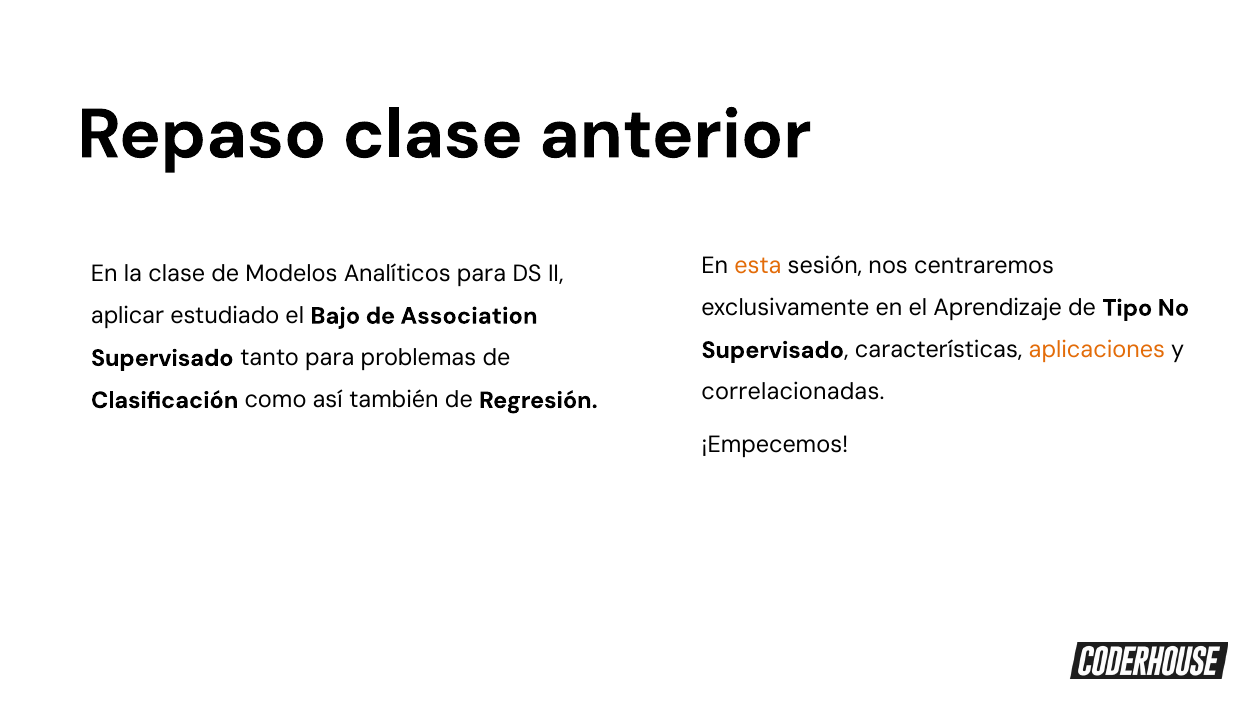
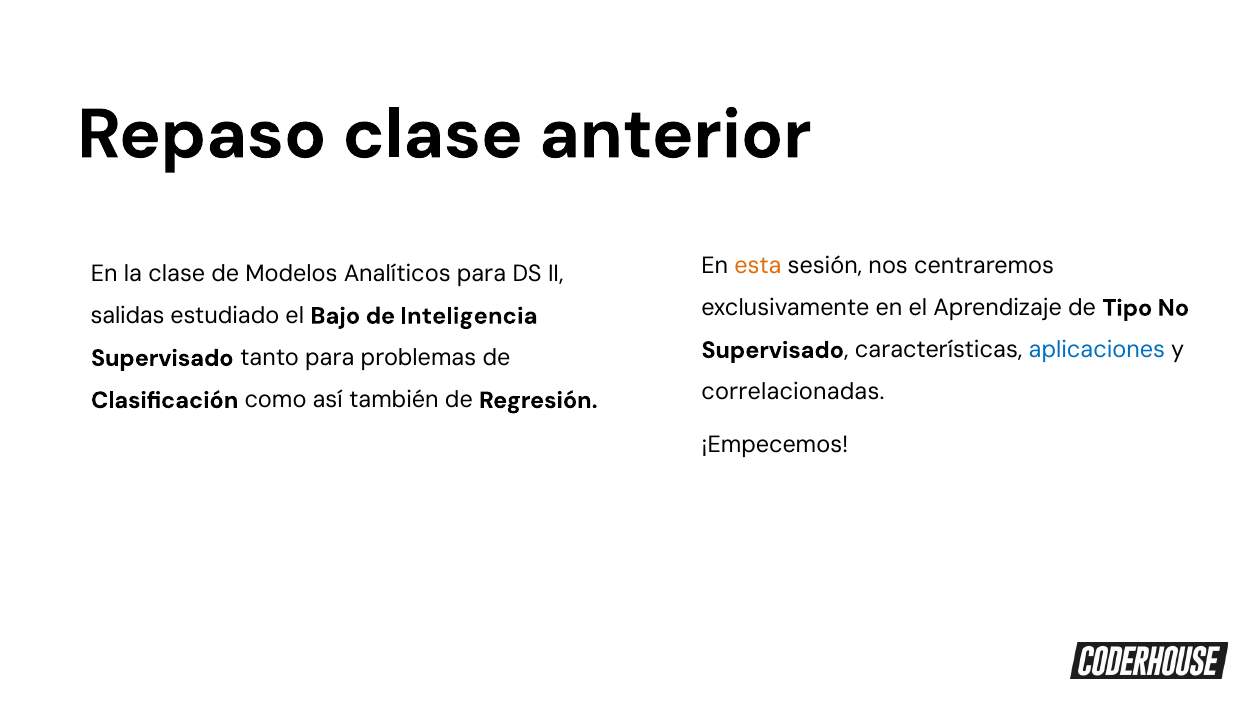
aplicar: aplicar -> salidas
Association: Association -> Inteligencia
aplicaciones colour: orange -> blue
